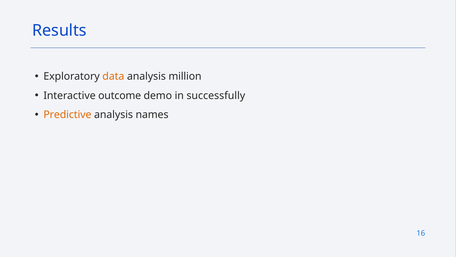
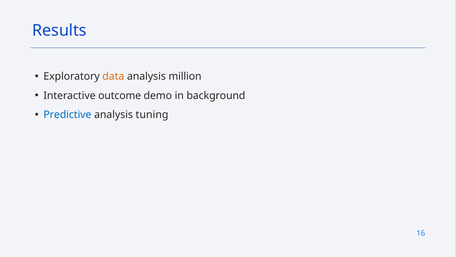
successfully: successfully -> background
Predictive colour: orange -> blue
names: names -> tuning
